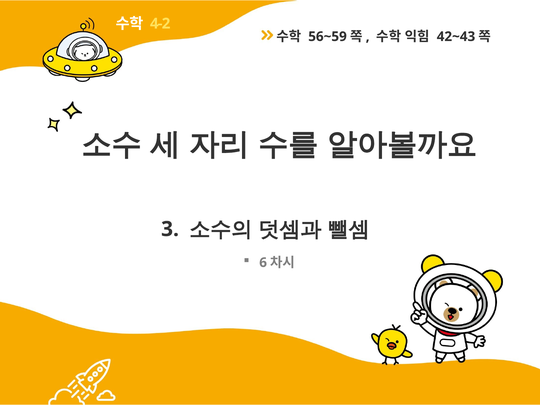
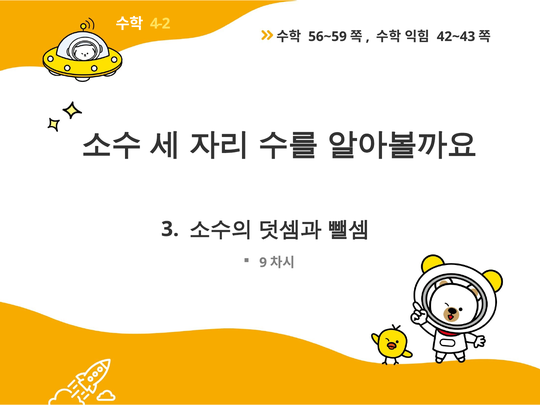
6: 6 -> 9
